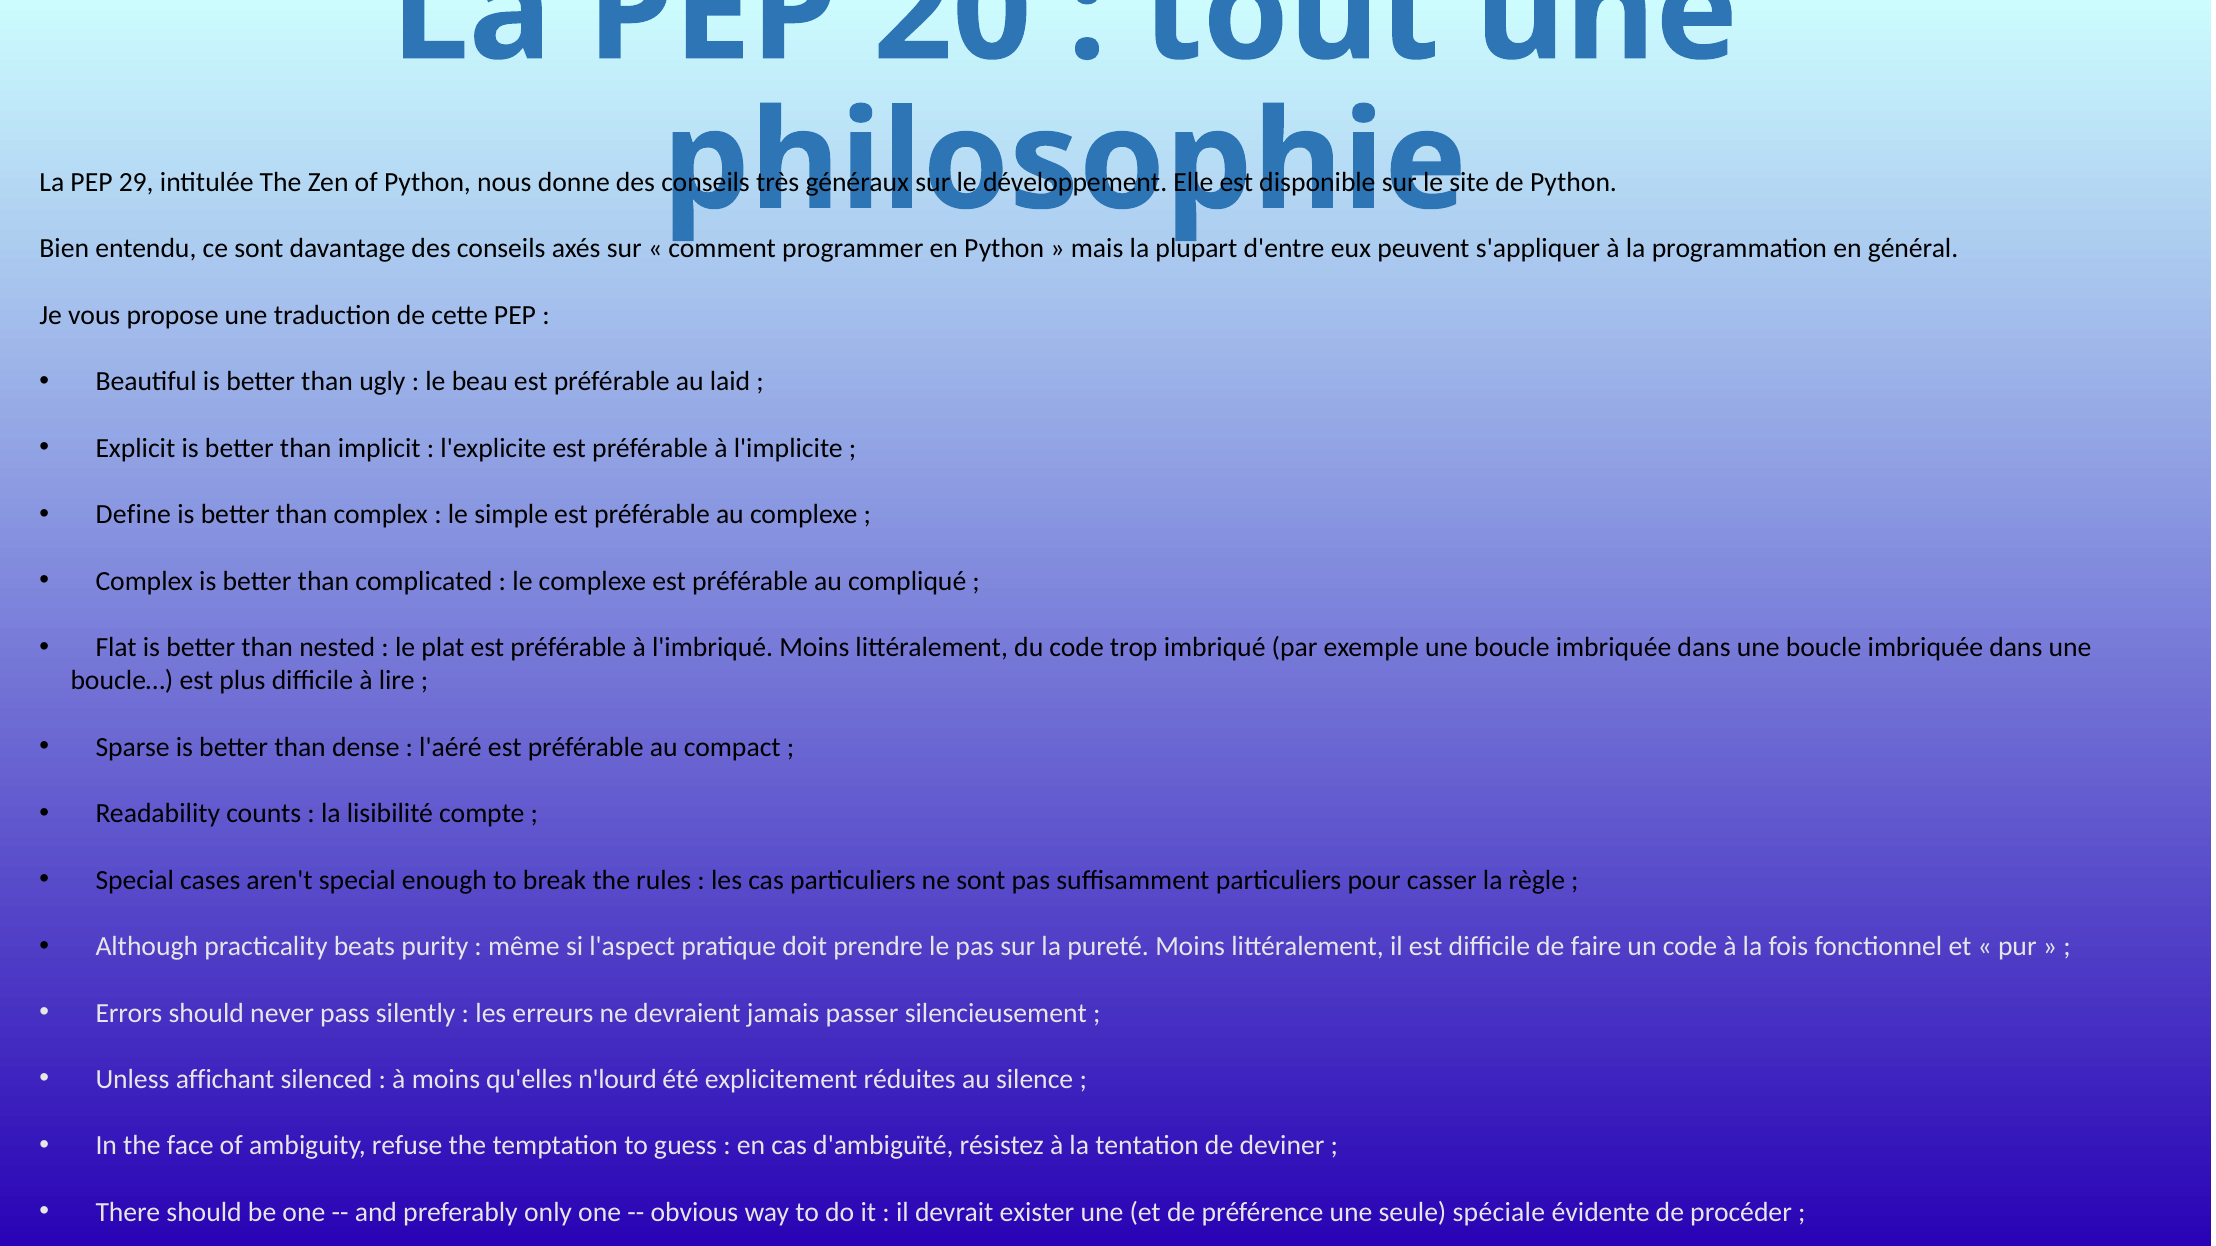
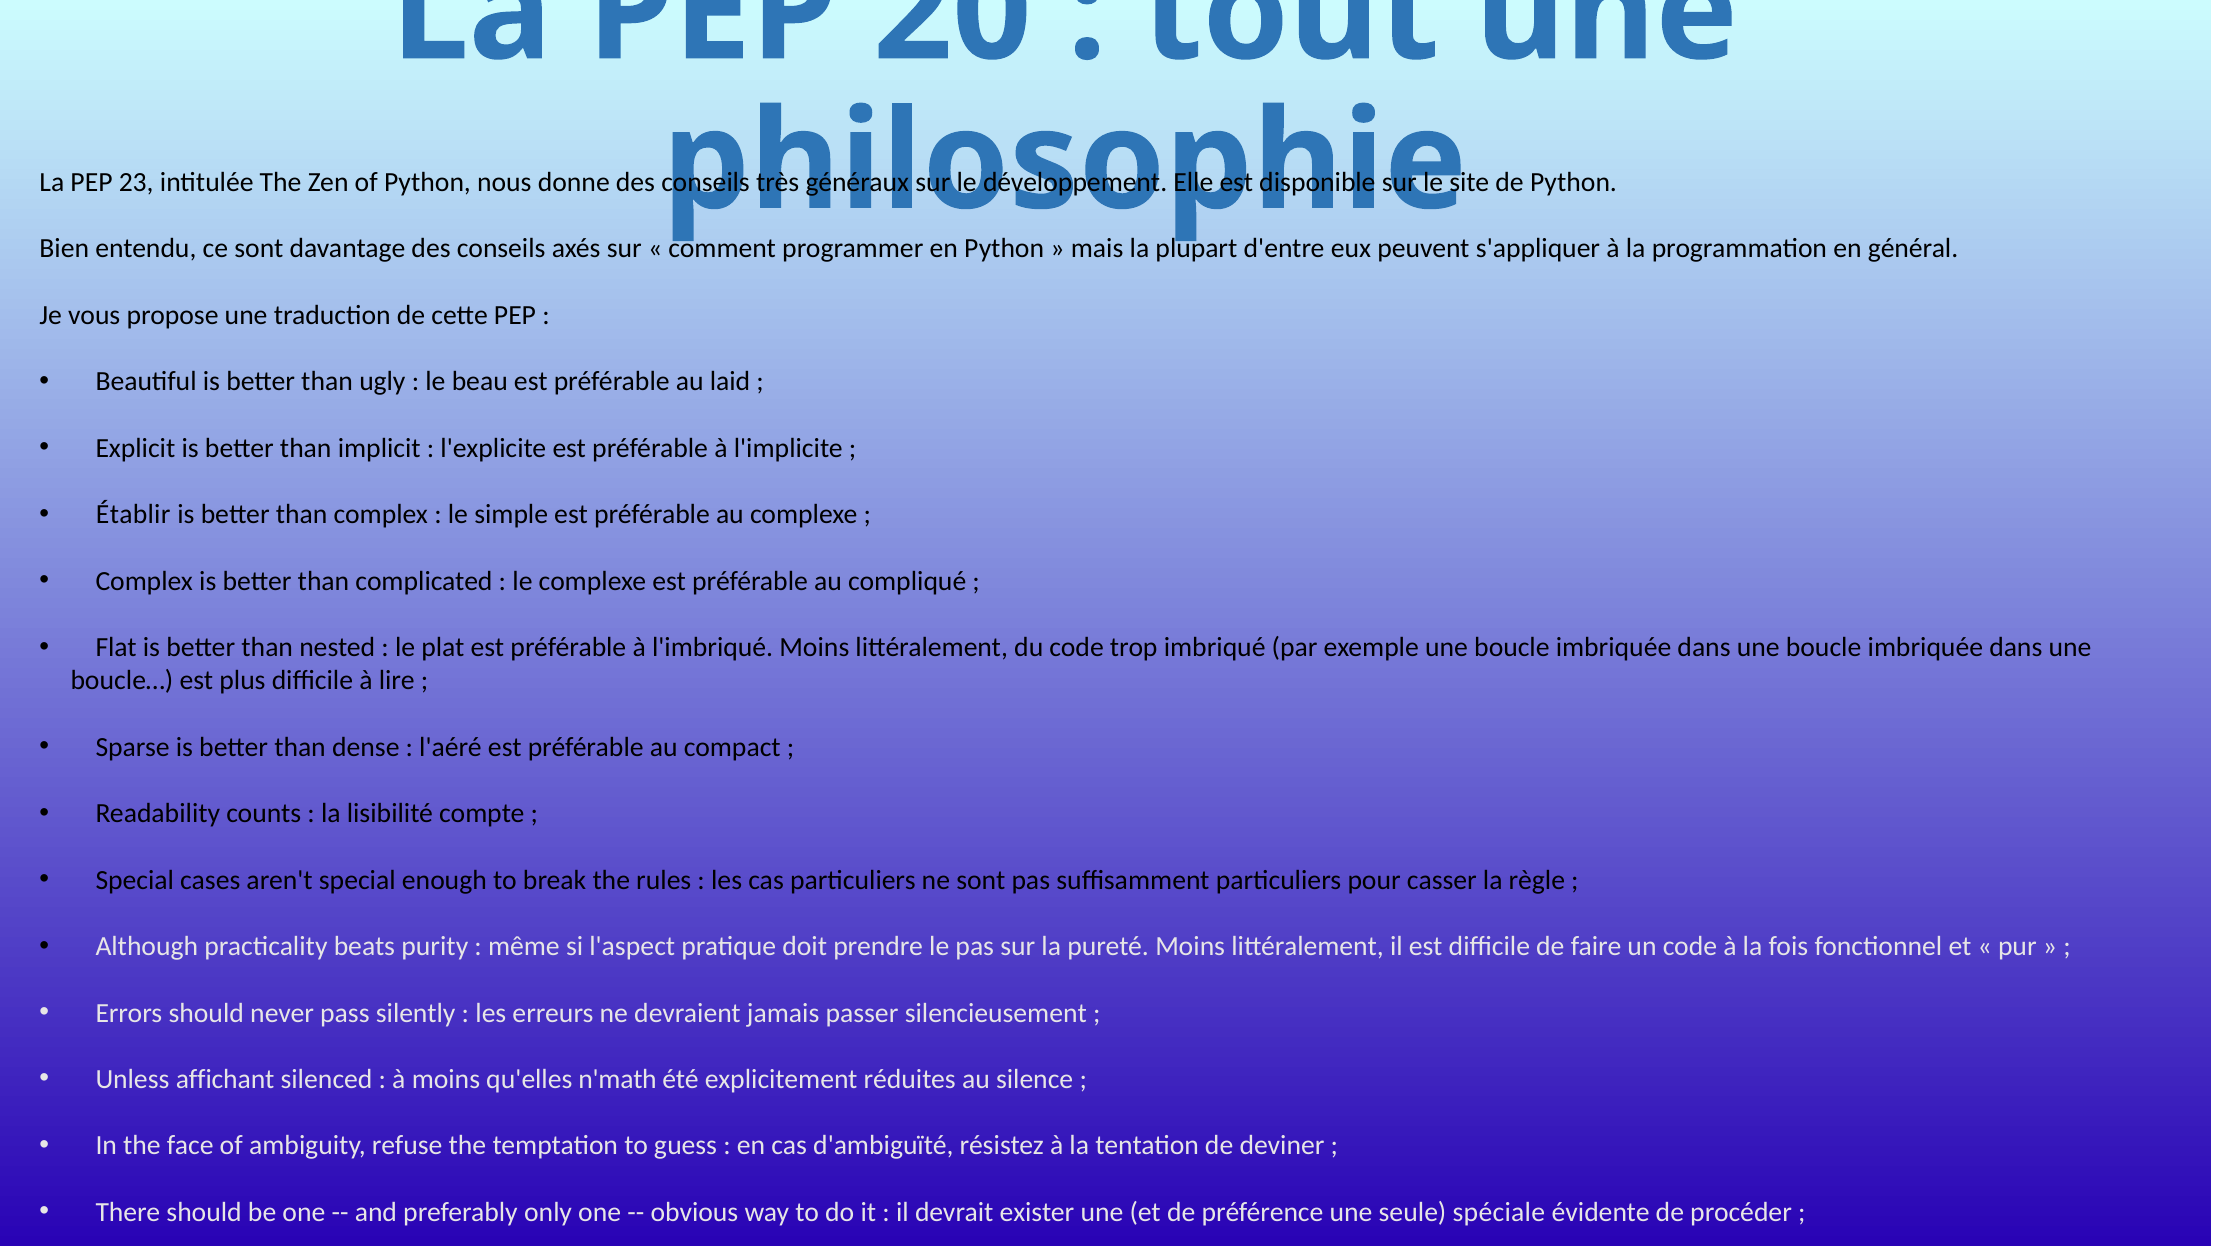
29: 29 -> 23
Define: Define -> Établir
n'lourd: n'lourd -> n'math
